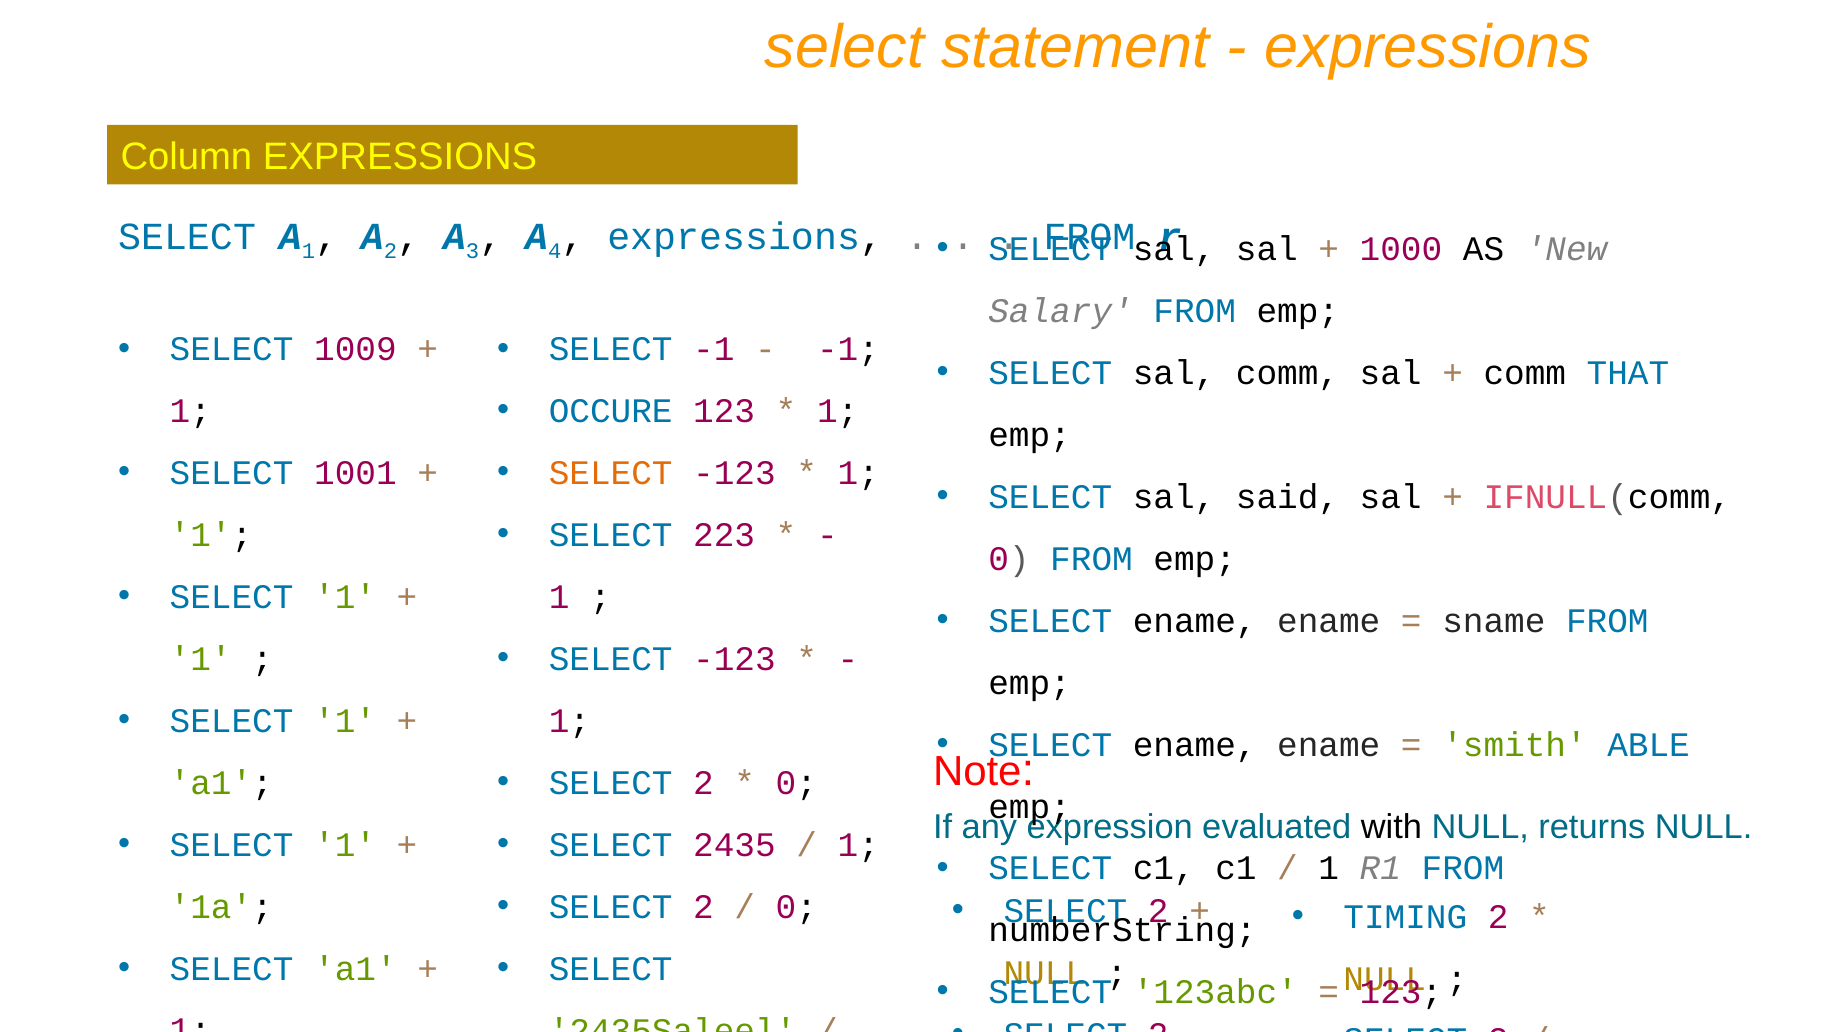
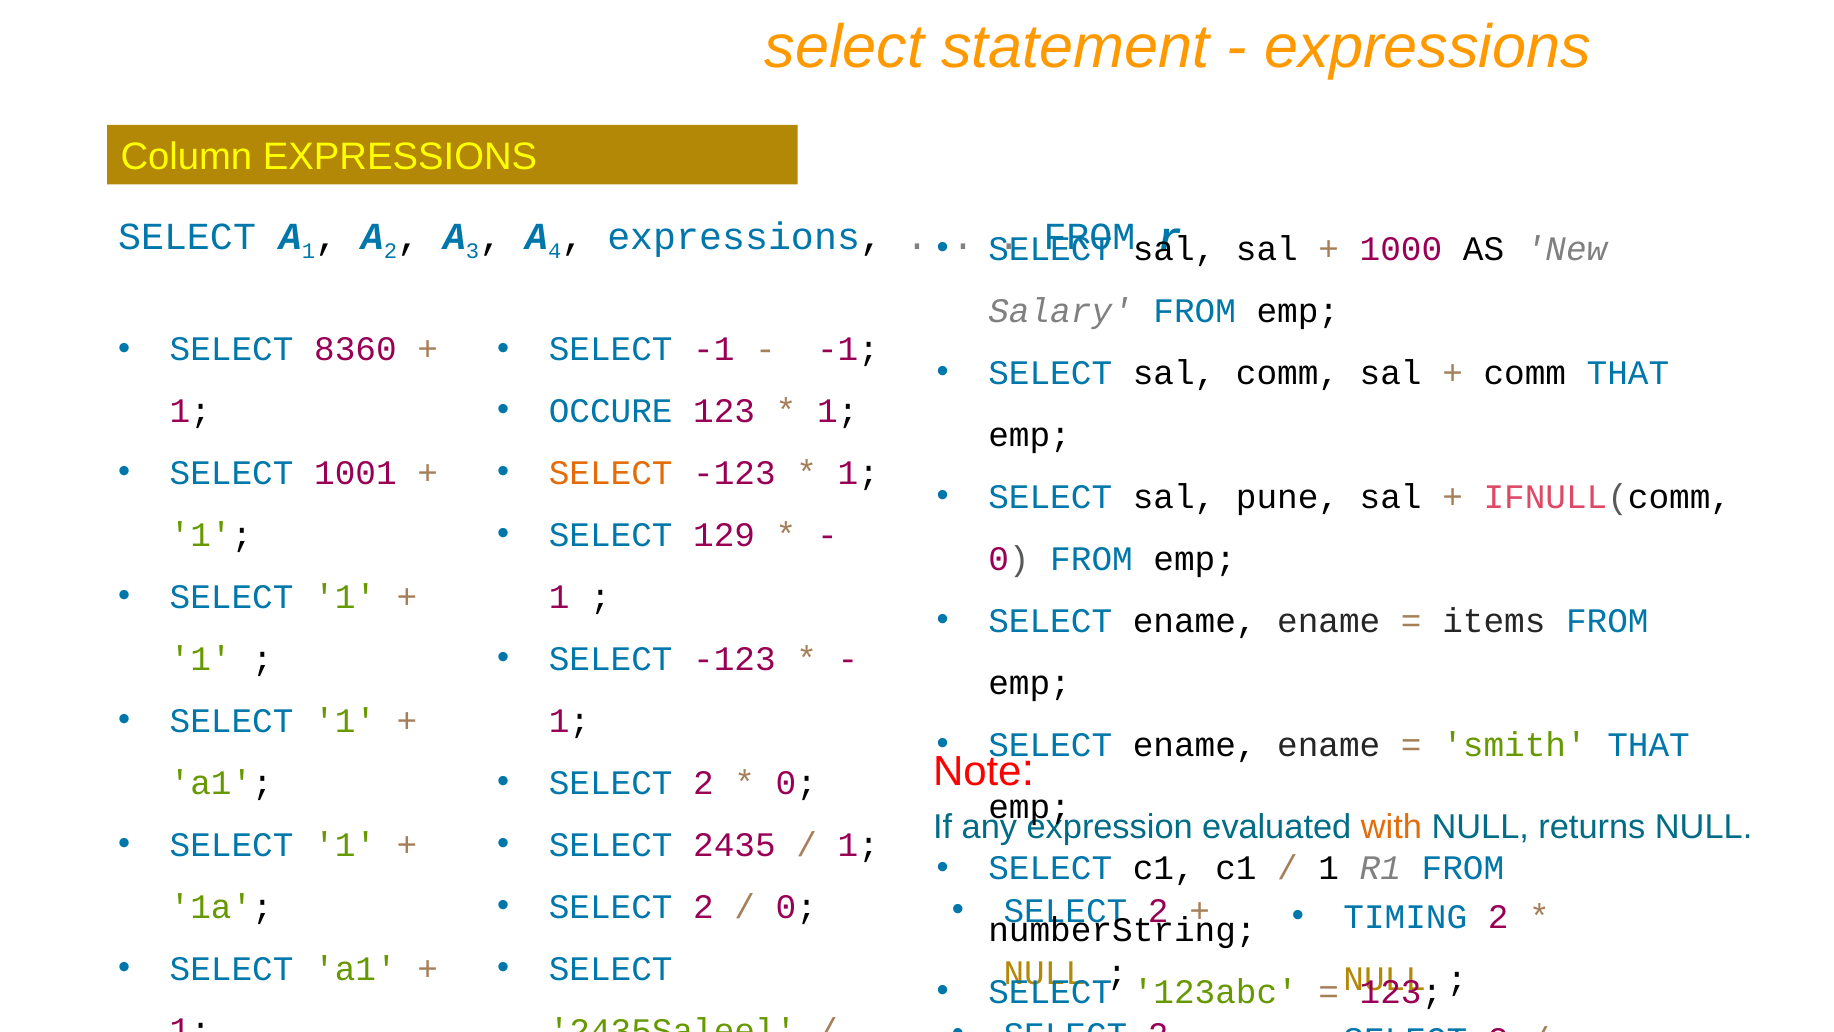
1009: 1009 -> 8360
said: said -> pune
223: 223 -> 129
sname: sname -> items
smith ABLE: ABLE -> THAT
with colour: black -> orange
